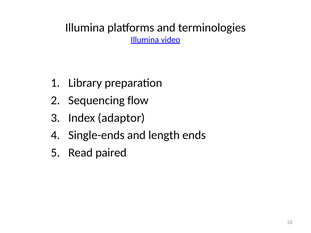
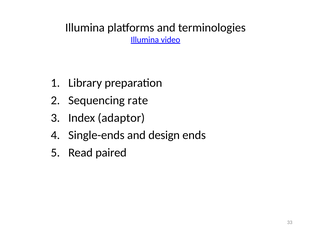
flow: flow -> rate
length: length -> design
